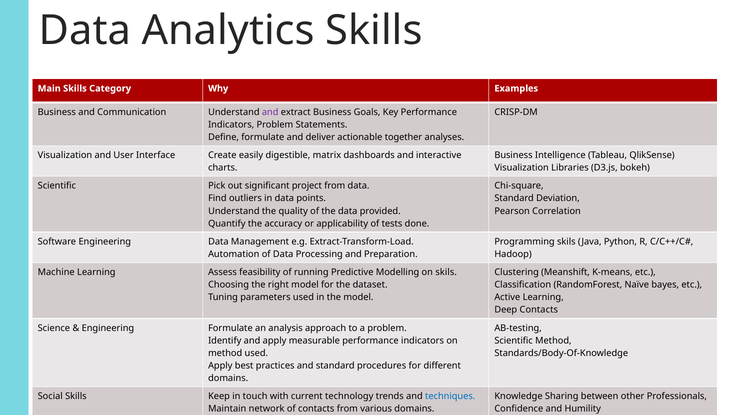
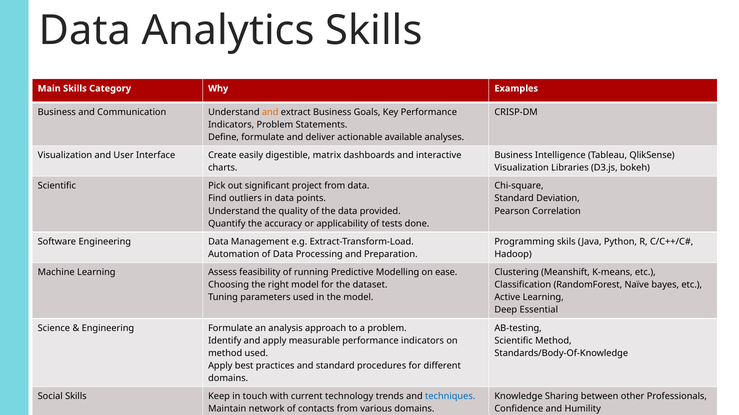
and at (270, 112) colour: purple -> orange
together: together -> available
on skils: skils -> ease
Deep Contacts: Contacts -> Essential
